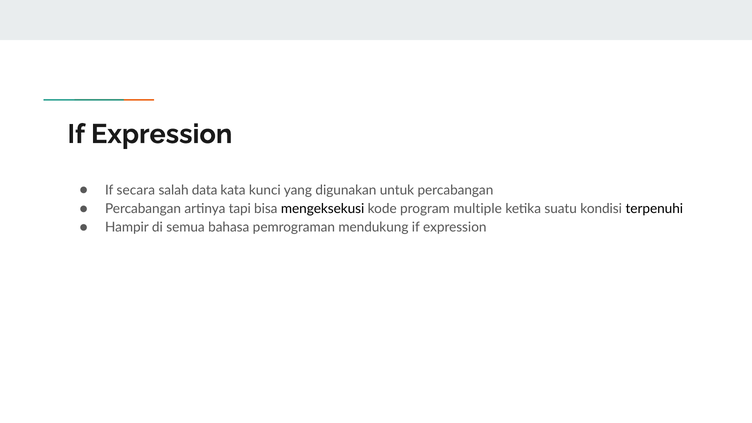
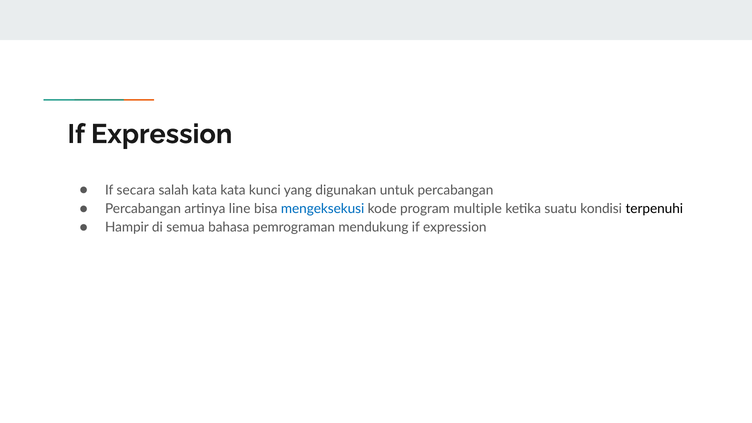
salah data: data -> kata
tapi: tapi -> line
mengeksekusi colour: black -> blue
